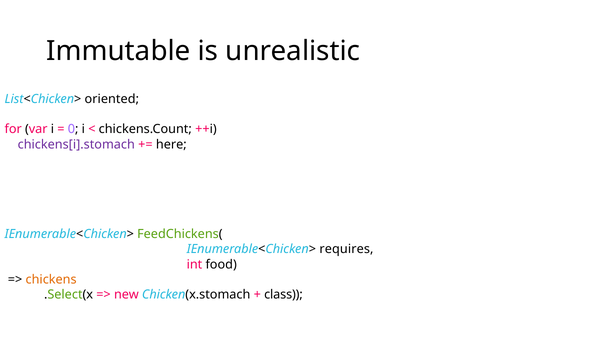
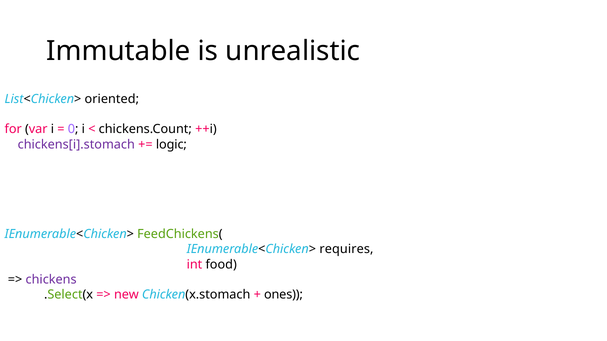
here: here -> logic
chickens colour: orange -> purple
class: class -> ones
